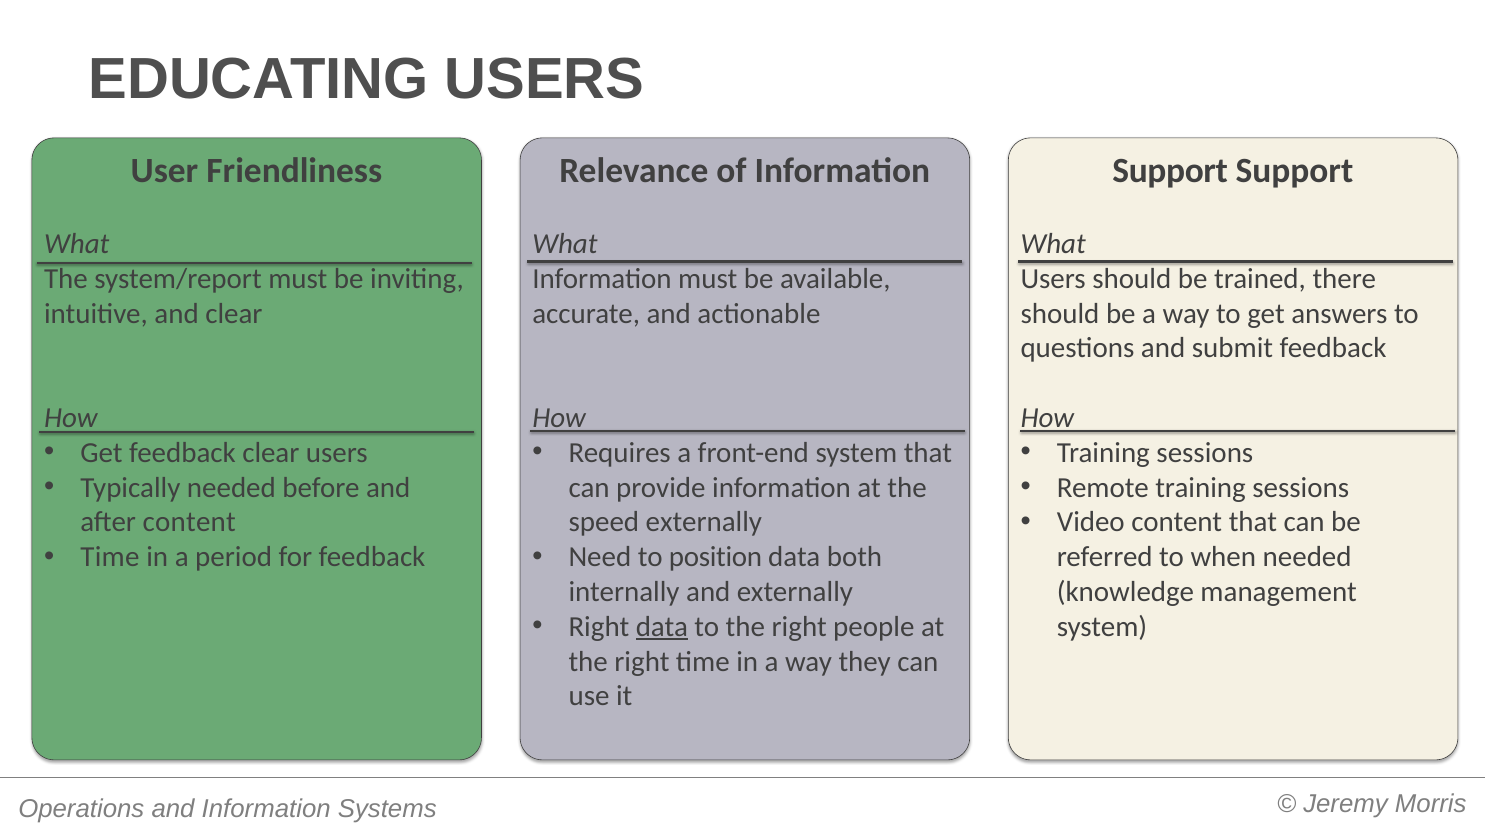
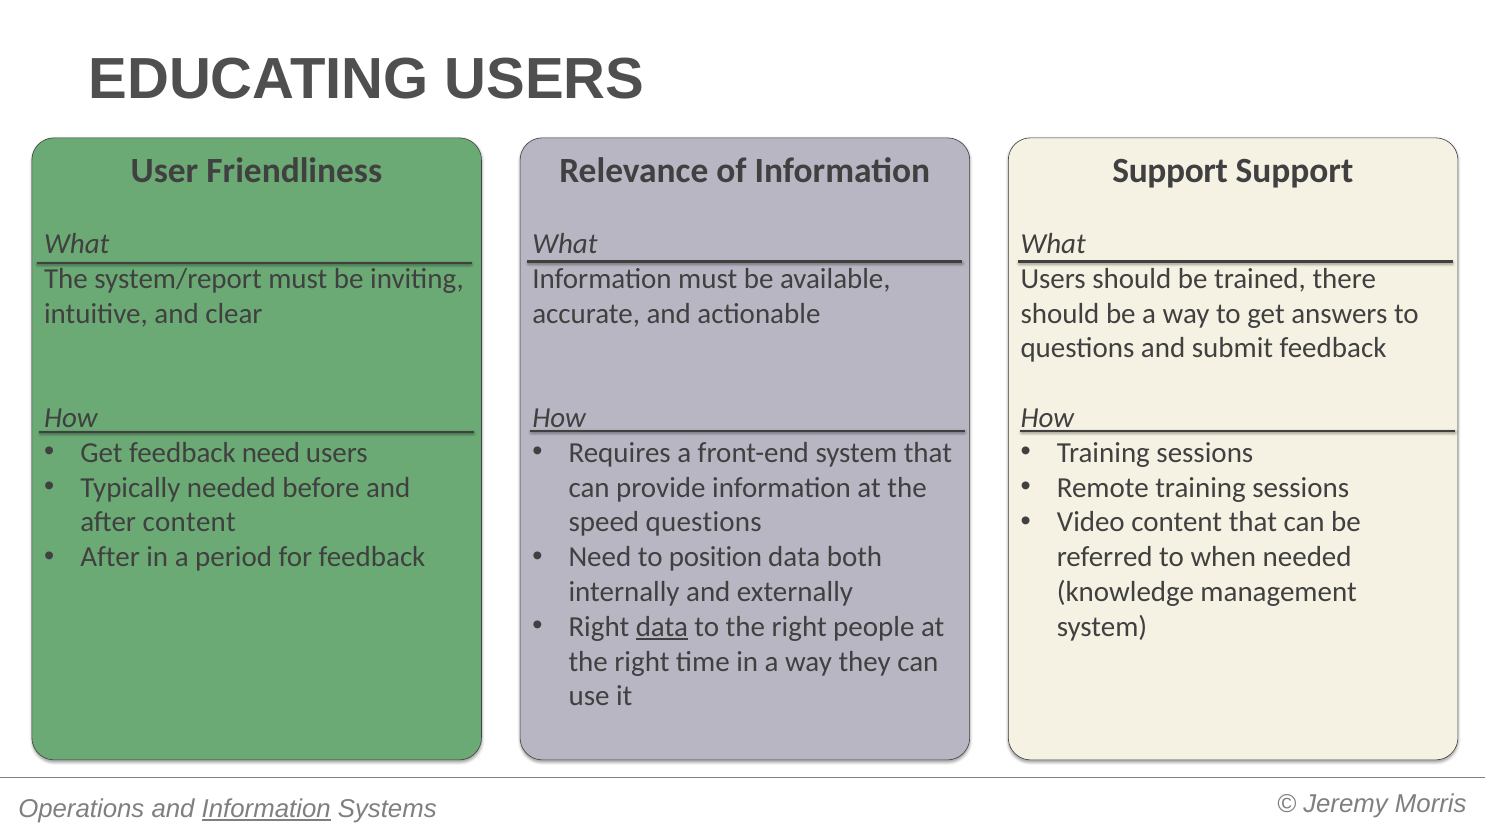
feedback clear: clear -> need
speed externally: externally -> questions
Time at (110, 557): Time -> After
Information at (266, 809) underline: none -> present
